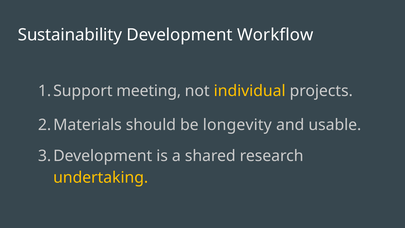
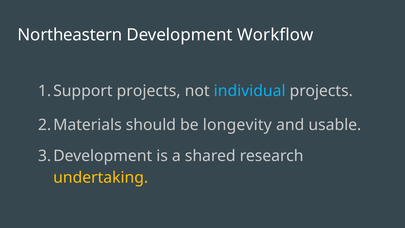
Sustainability: Sustainability -> Northeastern
meeting at (149, 91): meeting -> projects
individual colour: yellow -> light blue
